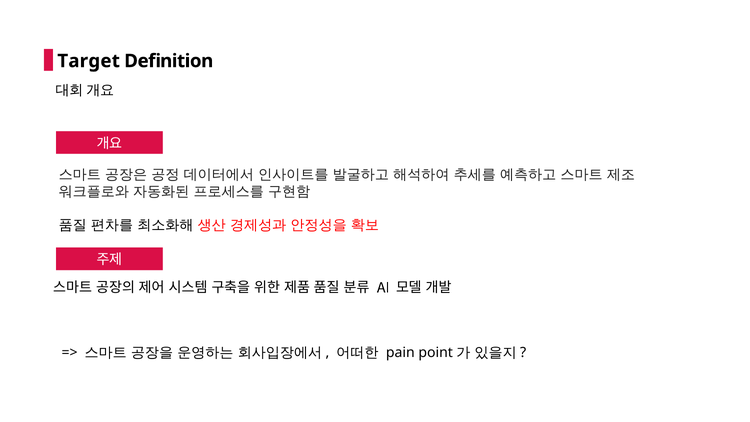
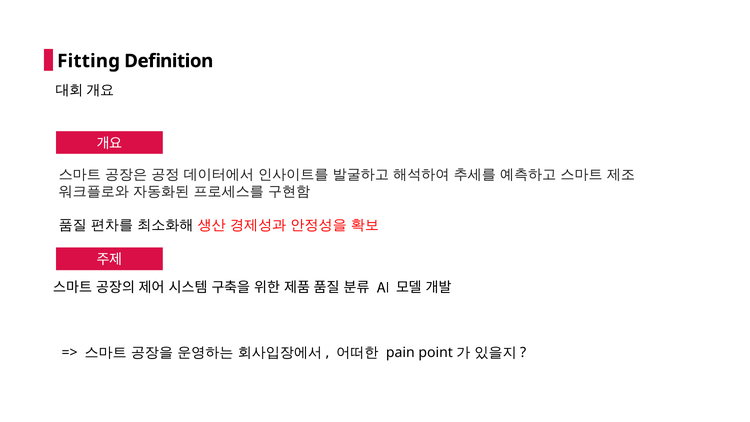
Target: Target -> Fitting
